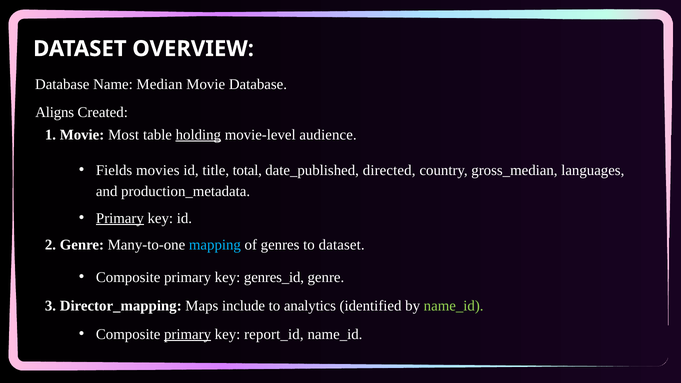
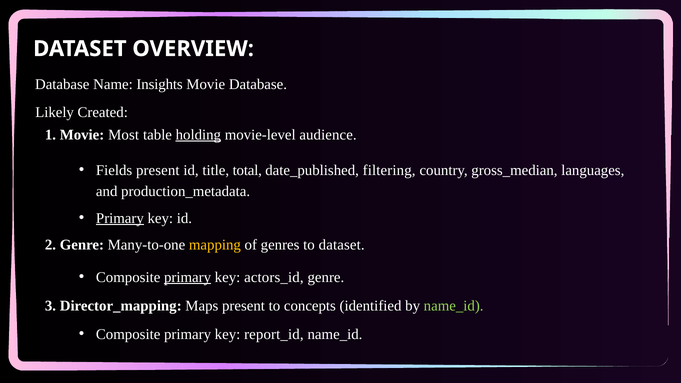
Median: Median -> Insights
Aligns: Aligns -> Likely
Fields movies: movies -> present
directed: directed -> filtering
mapping colour: light blue -> yellow
primary at (188, 277) underline: none -> present
genres_id: genres_id -> actors_id
Maps include: include -> present
analytics: analytics -> concepts
primary at (188, 334) underline: present -> none
